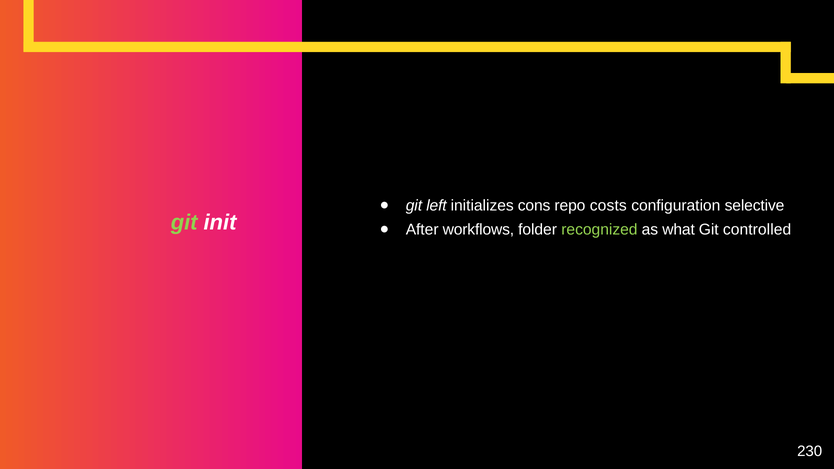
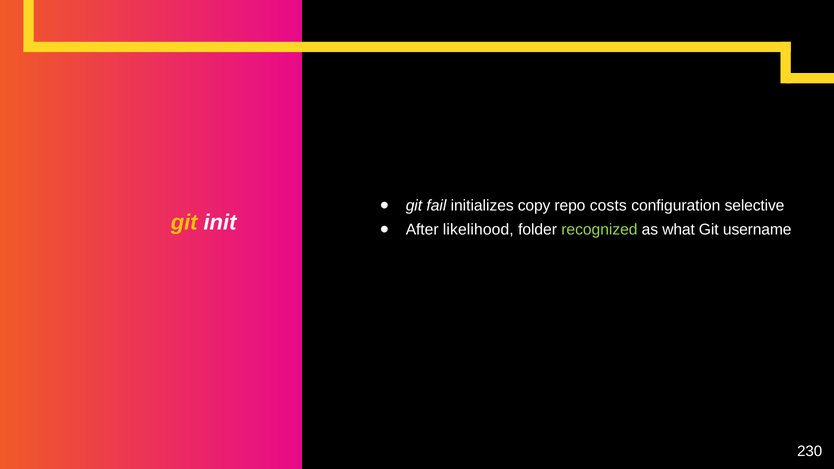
left: left -> fail
cons: cons -> copy
git at (184, 223) colour: light green -> yellow
workflows: workflows -> likelihood
controlled: controlled -> username
